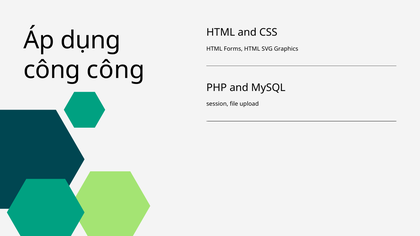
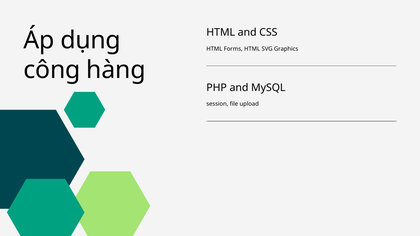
công công: công -> hàng
